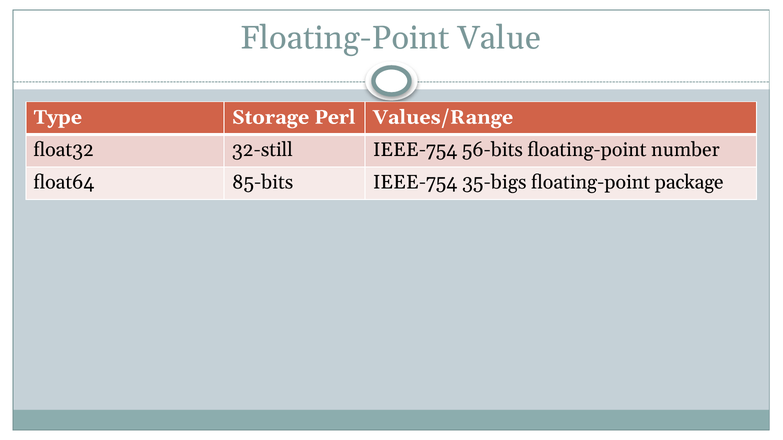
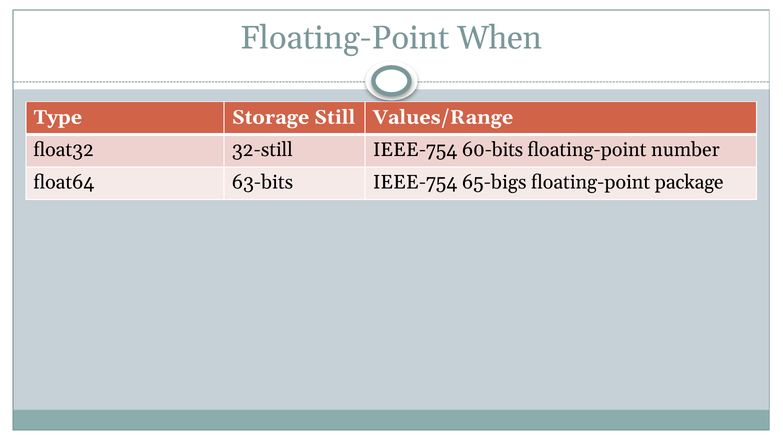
Value: Value -> When
Perl: Perl -> Still
56-bits: 56-bits -> 60-bits
85-bits: 85-bits -> 63-bits
35-bigs: 35-bigs -> 65-bigs
